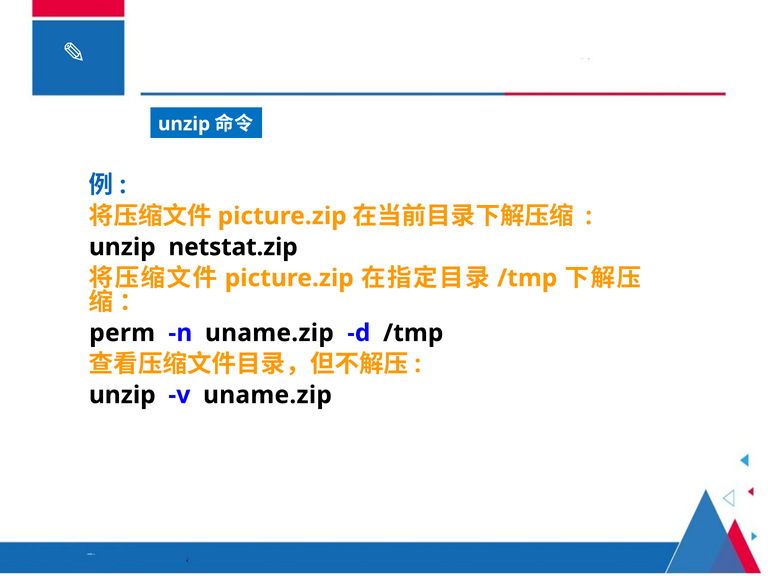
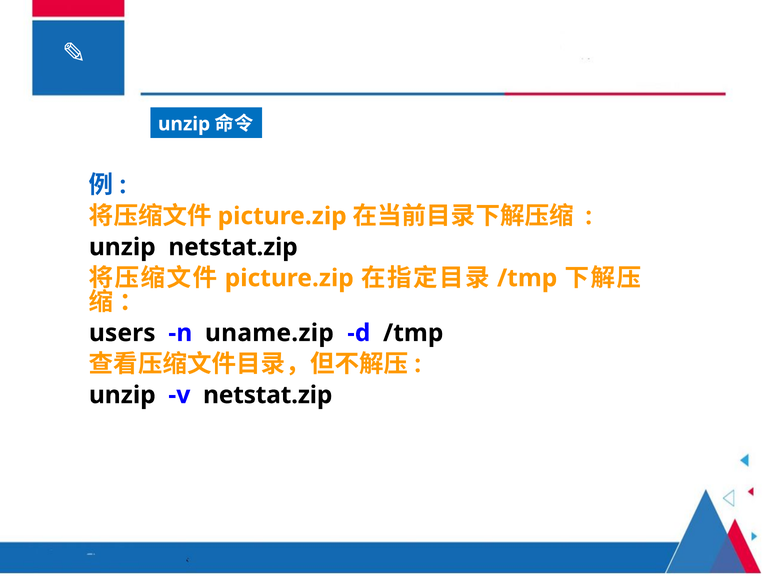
perm: perm -> users
v uname.zip: uname.zip -> netstat.zip
